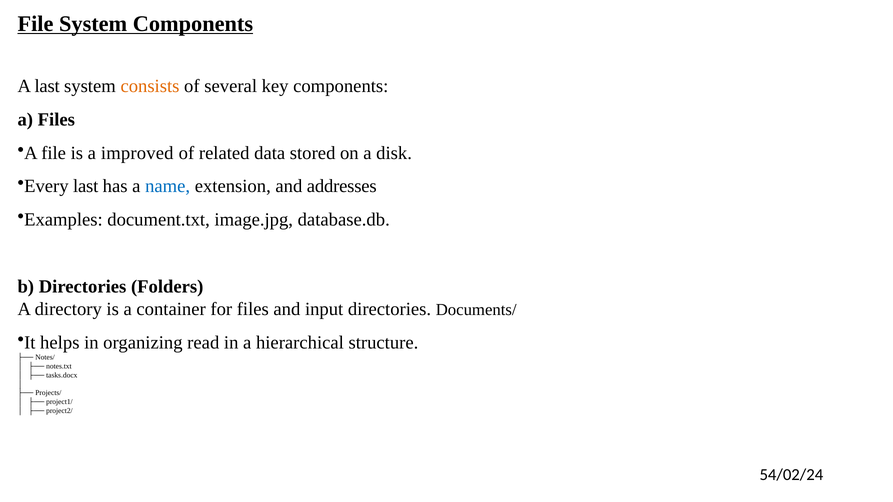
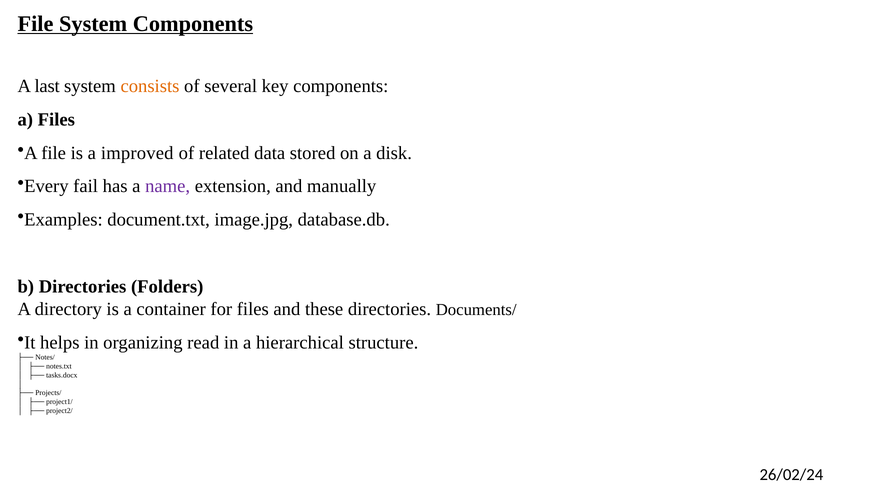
Every last: last -> fail
name colour: blue -> purple
addresses: addresses -> manually
input: input -> these
54/02/24: 54/02/24 -> 26/02/24
